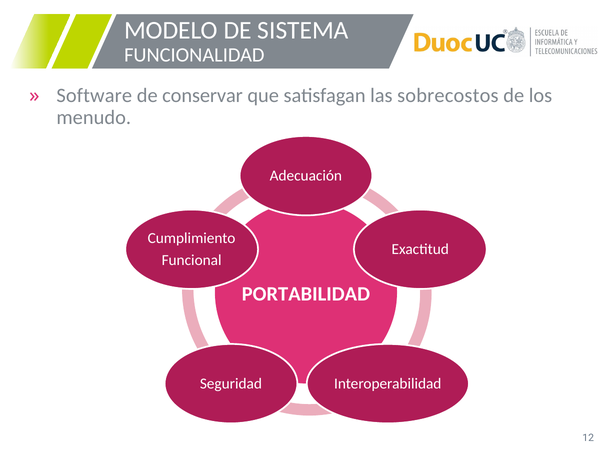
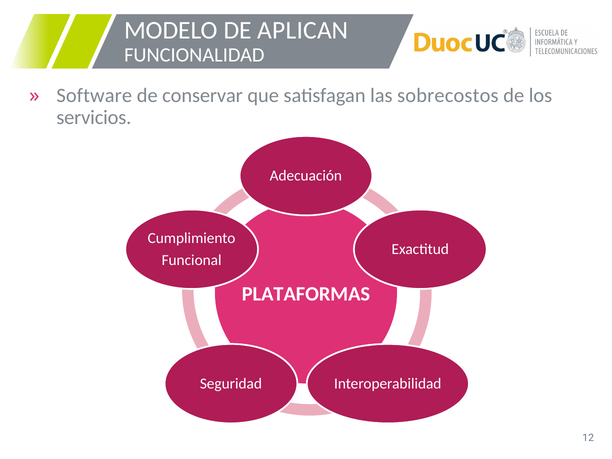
SISTEMA: SISTEMA -> APLICAN
menudo: menudo -> servicios
PORTABILIDAD: PORTABILIDAD -> PLATAFORMAS
